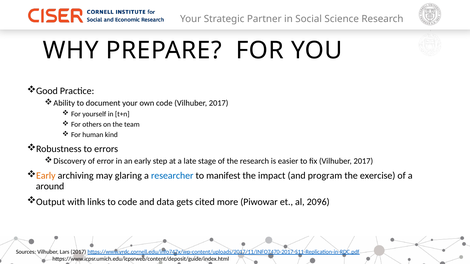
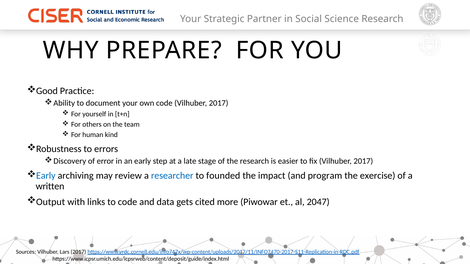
Early at (46, 176) colour: orange -> blue
glaring: glaring -> review
manifest: manifest -> founded
around: around -> written
2096: 2096 -> 2047
